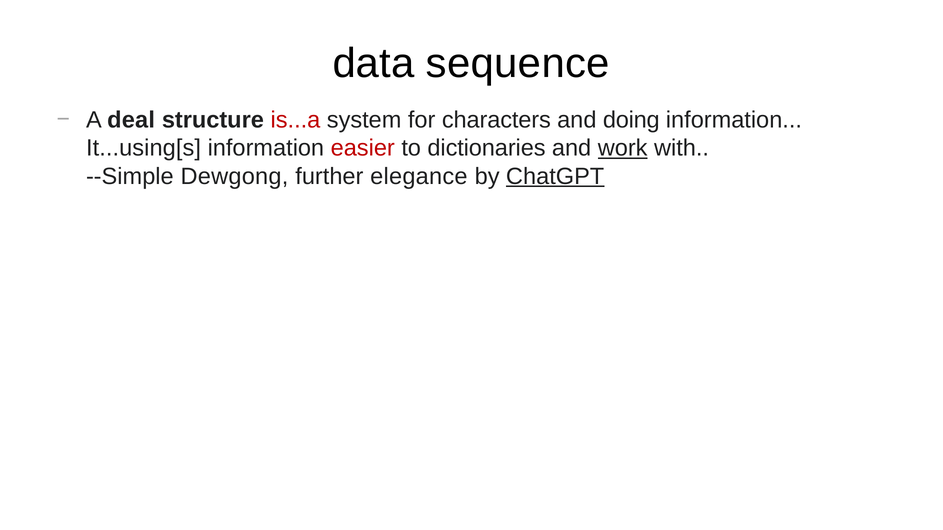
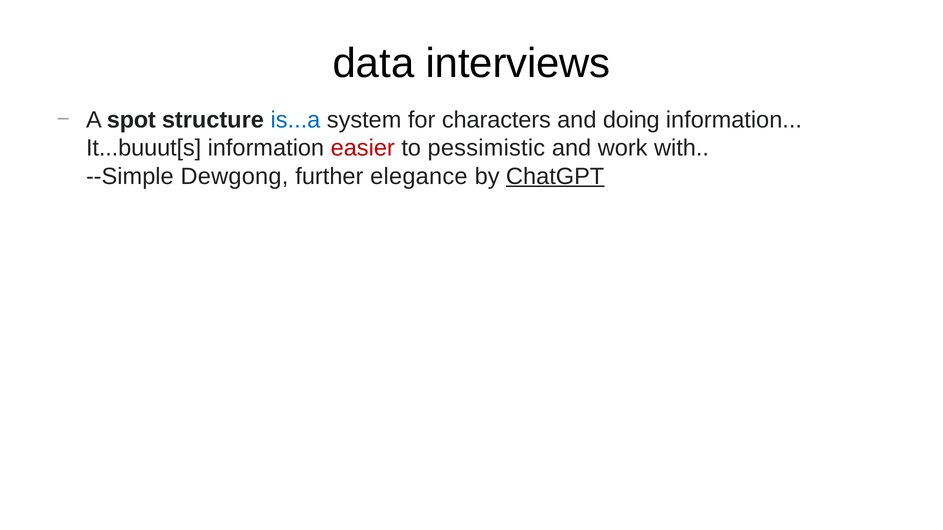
sequence: sequence -> interviews
deal: deal -> spot
is...a colour: red -> blue
It...using[s: It...using[s -> It...buuut[s
dictionaries: dictionaries -> pessimistic
work underline: present -> none
